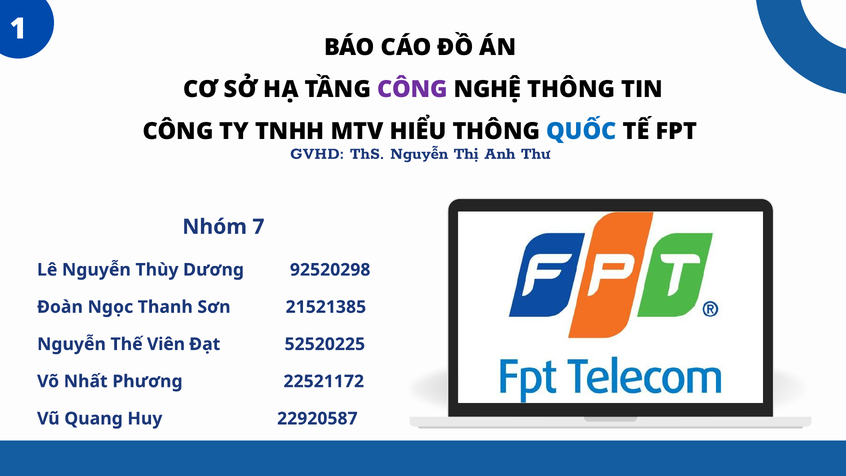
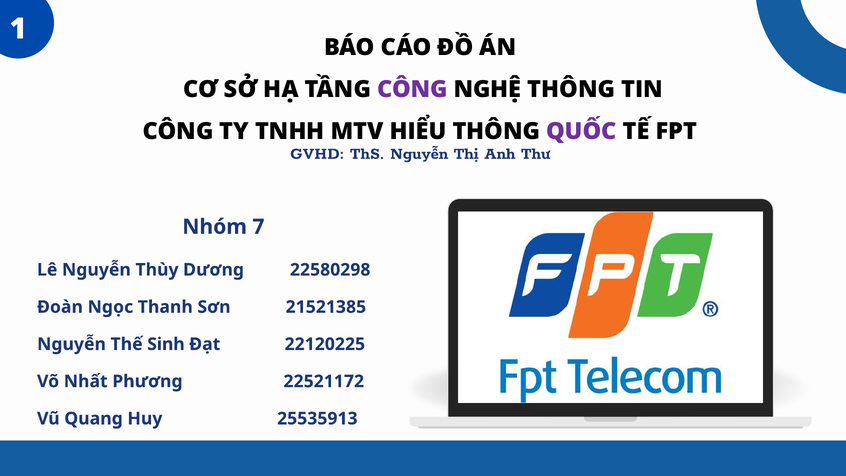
QUỐC colour: blue -> purple
92520298: 92520298 -> 22580298
Viên: Viên -> Sinh
52520225: 52520225 -> 22120225
22920587: 22920587 -> 25535913
